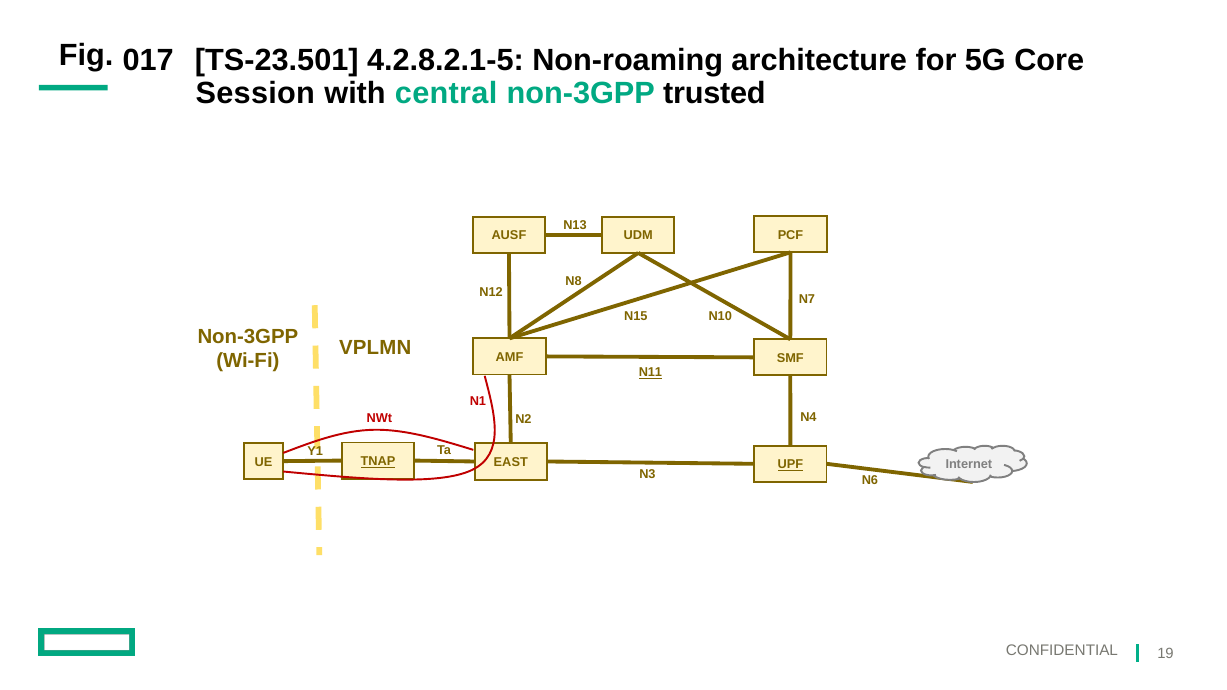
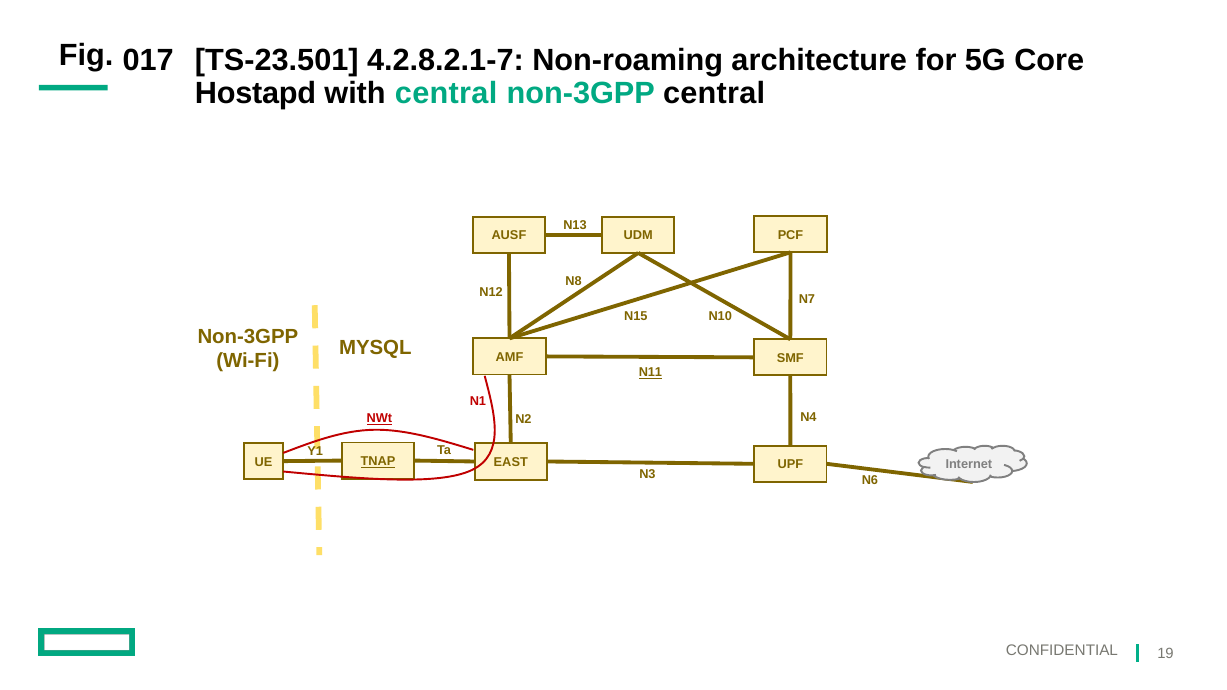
4.2.8.2.1-5: 4.2.8.2.1-5 -> 4.2.8.2.1-7
Session: Session -> Hostapd
non-3GPP trusted: trusted -> central
VPLMN: VPLMN -> MYSQL
NWt underline: none -> present
UPF underline: present -> none
